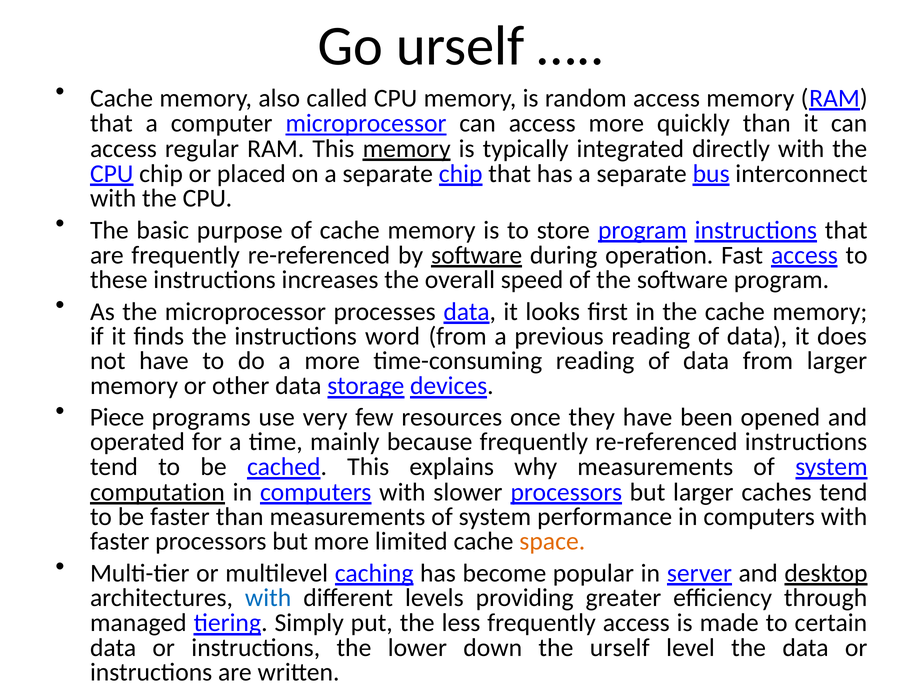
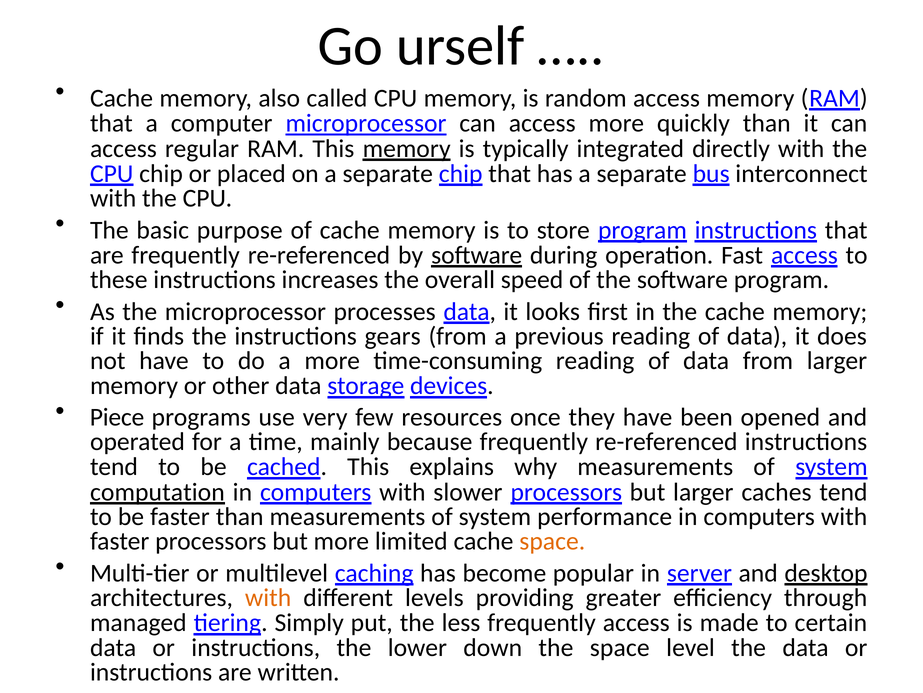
word: word -> gears
with at (268, 597) colour: blue -> orange
the urself: urself -> space
